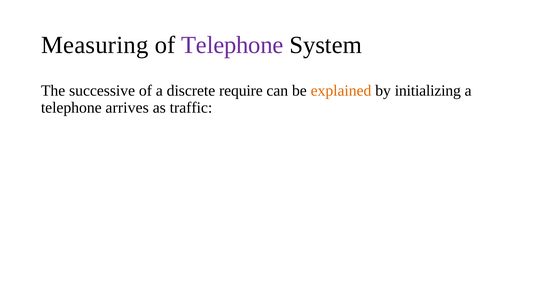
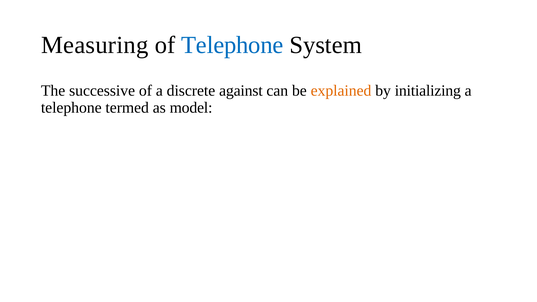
Telephone at (232, 45) colour: purple -> blue
require: require -> against
arrives: arrives -> termed
traffic: traffic -> model
